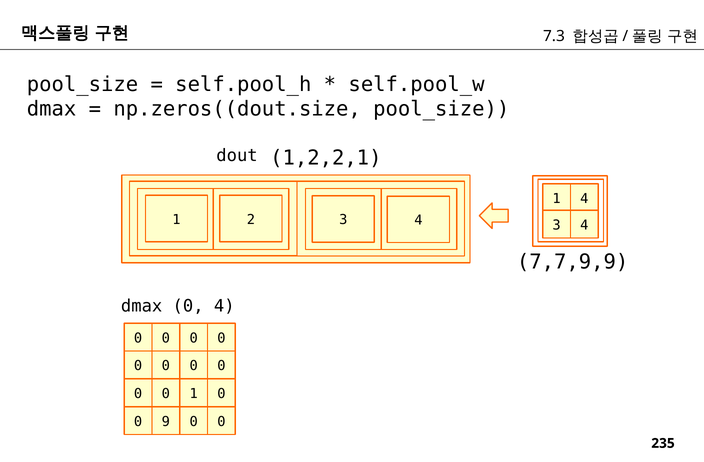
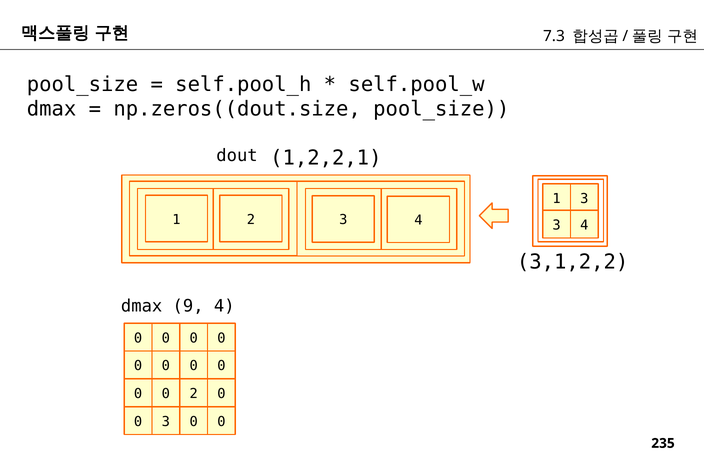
1 4: 4 -> 3
7,7,9,9: 7,7,9,9 -> 3,1,2,2
dmax 0: 0 -> 9
0 1: 1 -> 2
0 9: 9 -> 3
